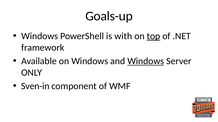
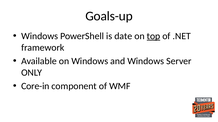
with: with -> date
Windows at (146, 61) underline: present -> none
Sven-in: Sven-in -> Core-in
